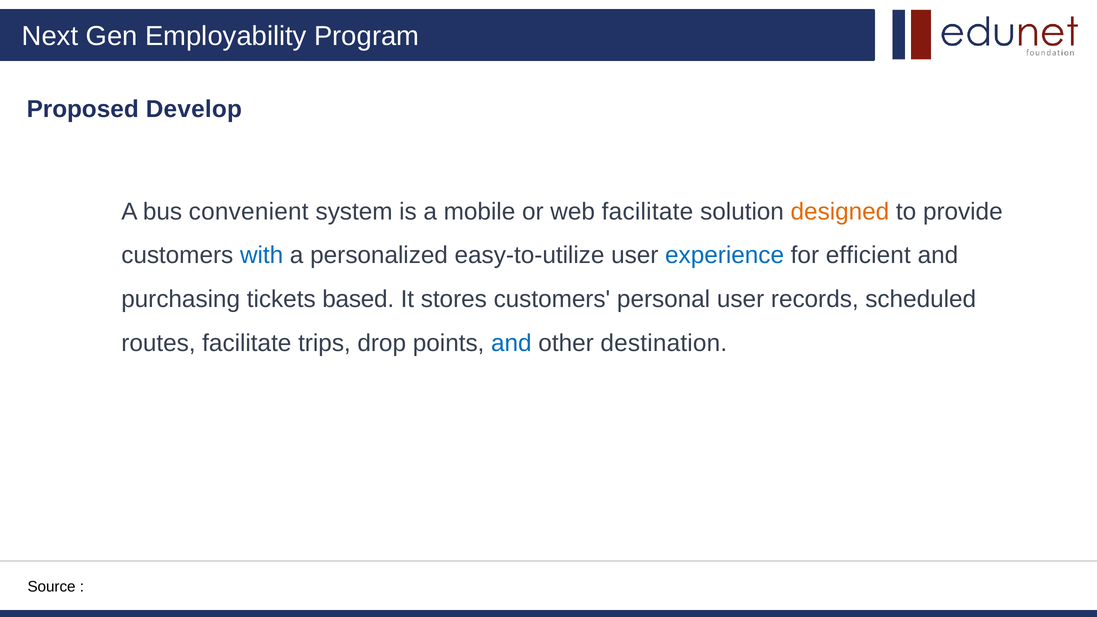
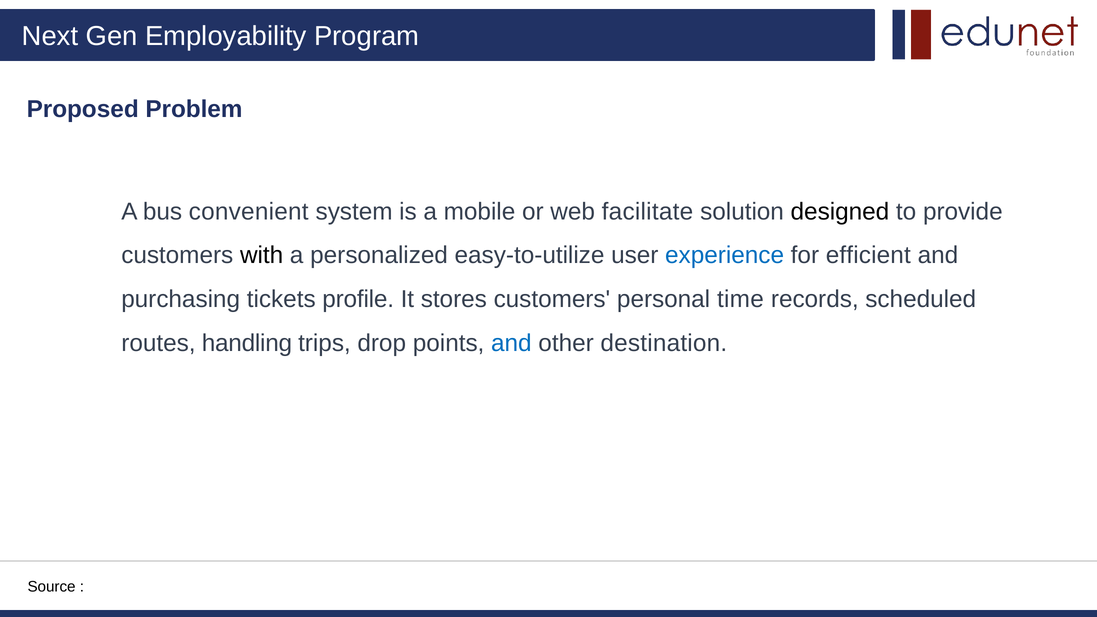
Develop: Develop -> Problem
designed colour: orange -> black
with colour: blue -> black
based: based -> profile
personal user: user -> time
routes facilitate: facilitate -> handling
